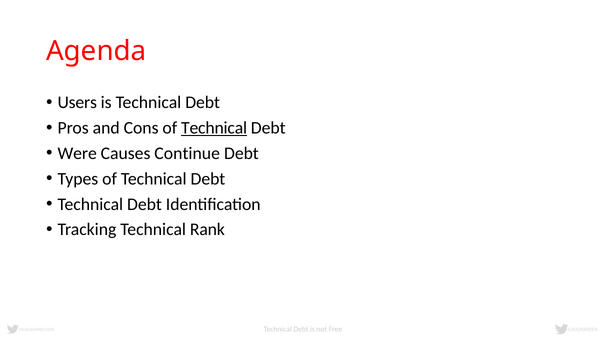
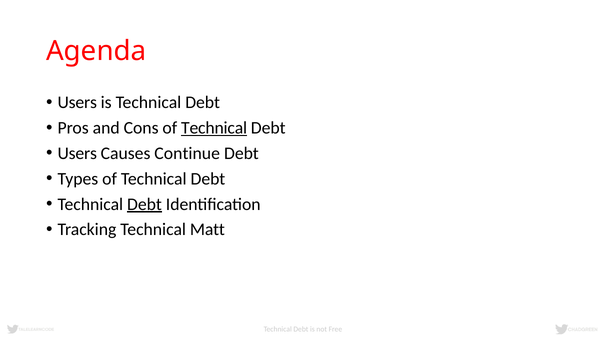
Were at (77, 153): Were -> Users
Debt at (145, 204) underline: none -> present
Rank: Rank -> Matt
